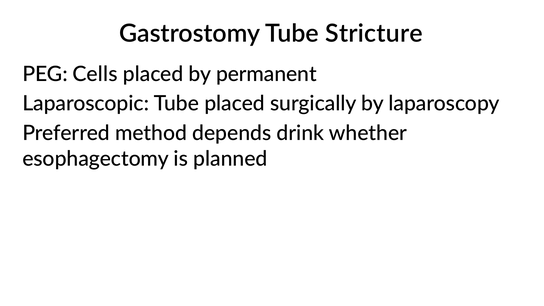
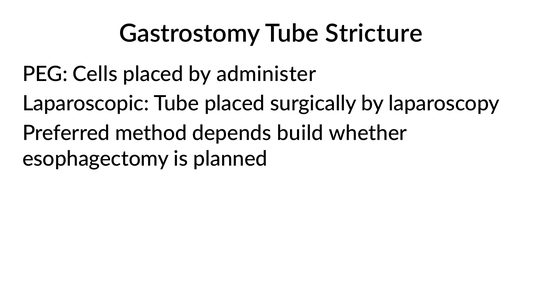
permanent: permanent -> administer
drink: drink -> build
